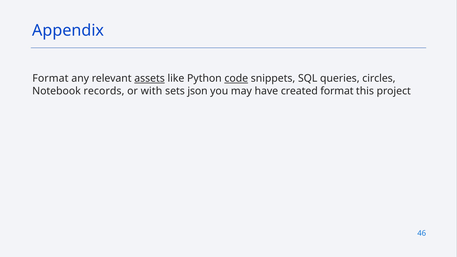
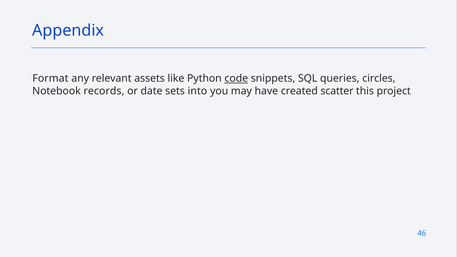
assets underline: present -> none
with: with -> date
json: json -> into
created format: format -> scatter
